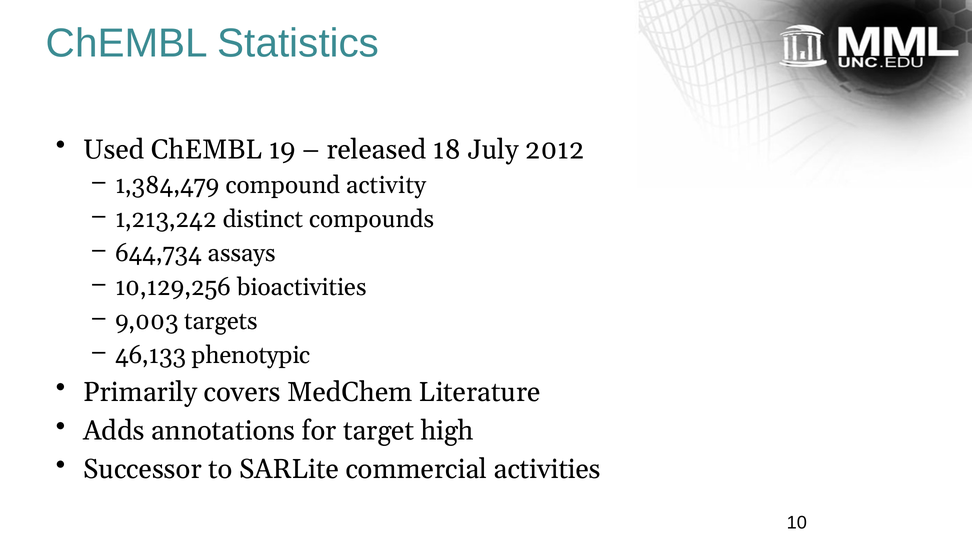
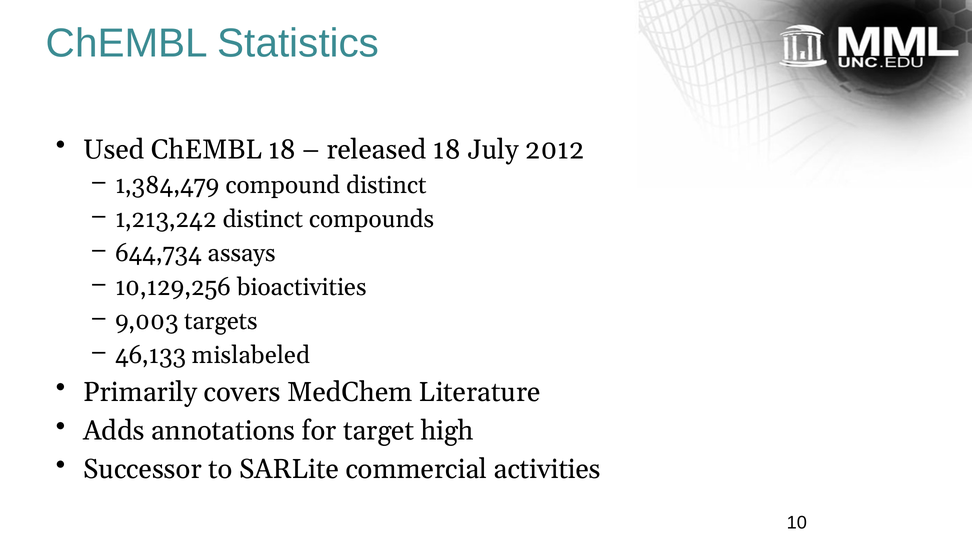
ChEMBL 19: 19 -> 18
compound activity: activity -> distinct
phenotypic: phenotypic -> mislabeled
